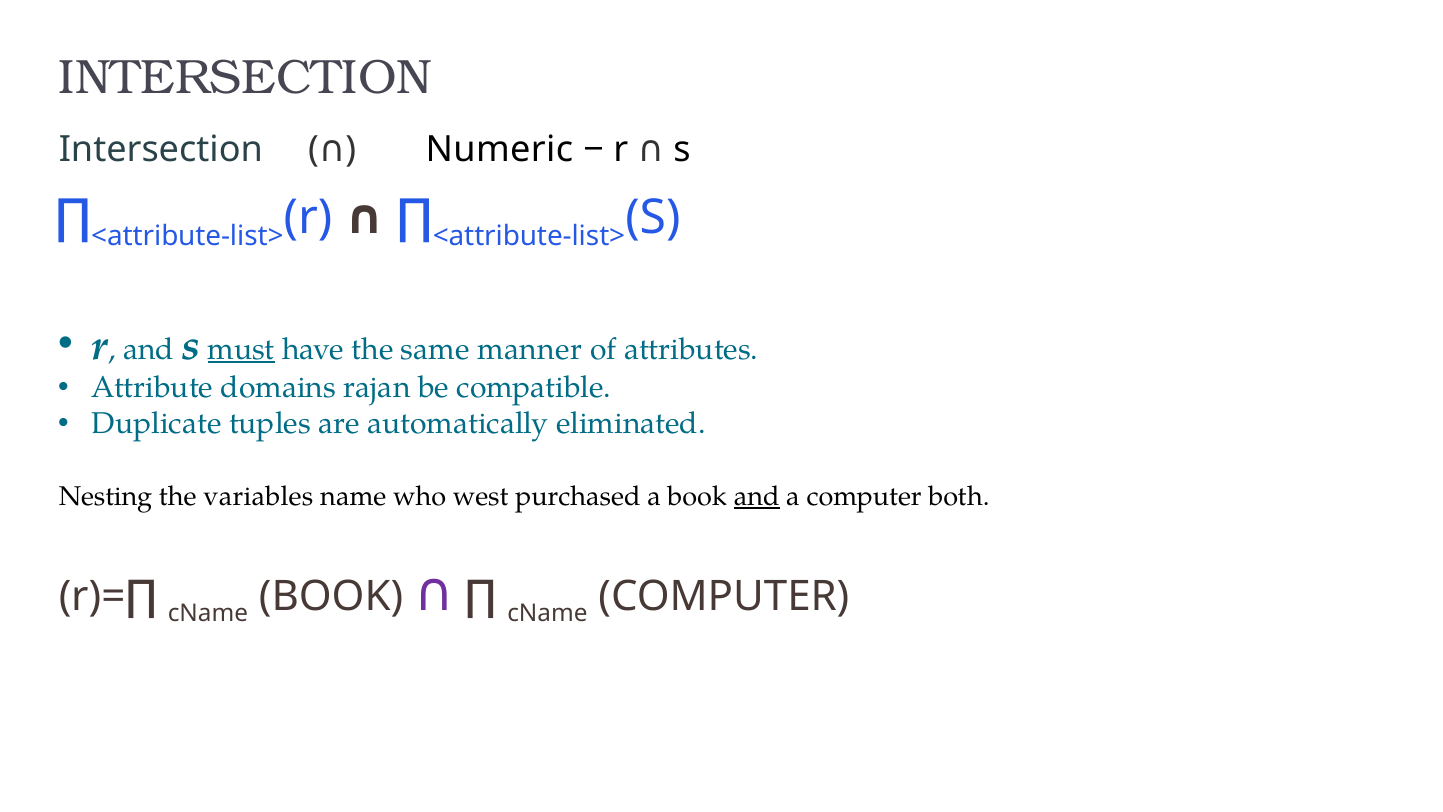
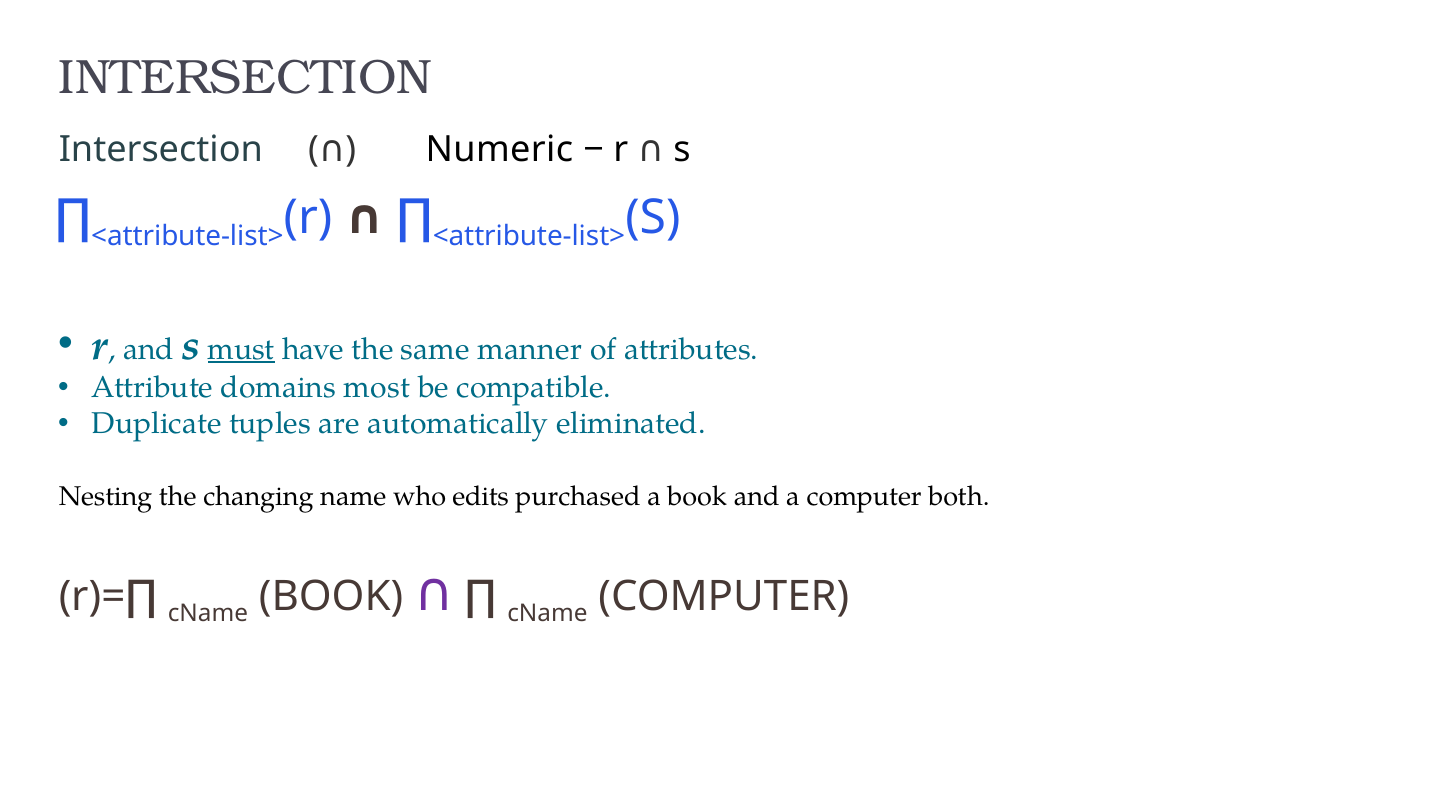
rajan: rajan -> most
variables: variables -> changing
west: west -> edits
and at (757, 496) underline: present -> none
